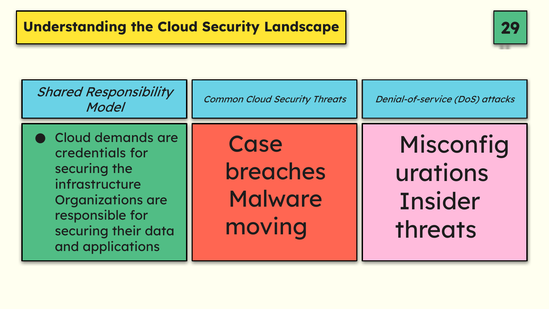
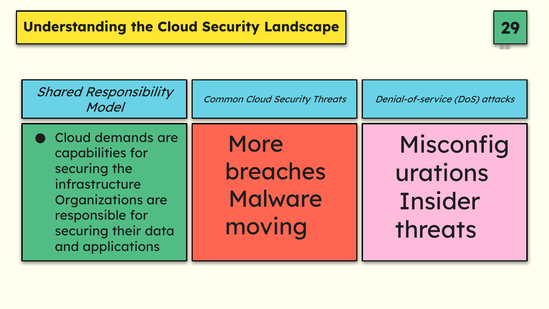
Case: Case -> More
credentials: credentials -> capabilities
